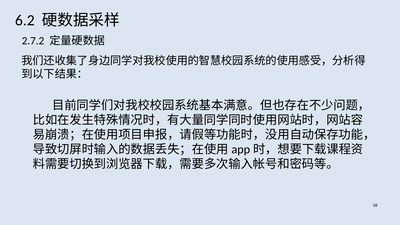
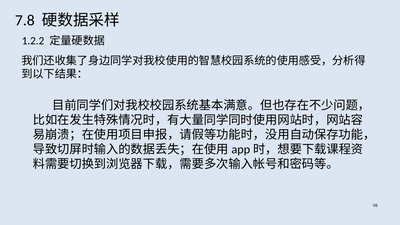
6.2: 6.2 -> 7.8
2.7.2: 2.7.2 -> 1.2.2
